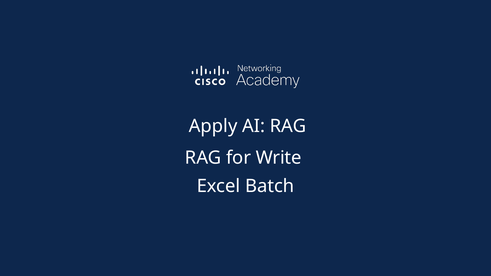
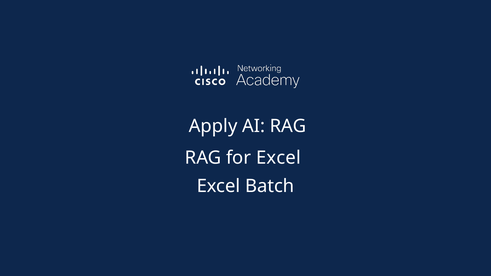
for Write: Write -> Excel
